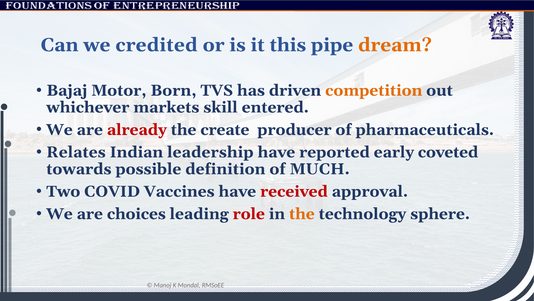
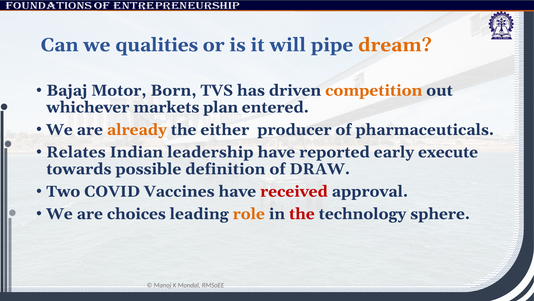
credited: credited -> qualities
this: this -> will
skill: skill -> plan
already colour: red -> orange
create: create -> either
coveted: coveted -> execute
MUCH: MUCH -> DRAW
role colour: red -> orange
the at (302, 213) colour: orange -> red
